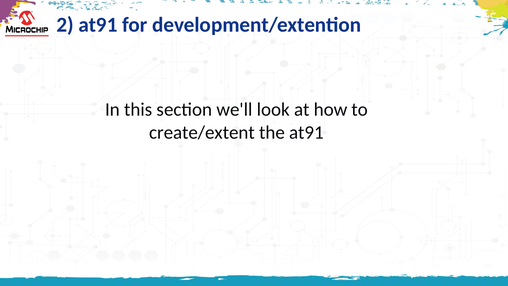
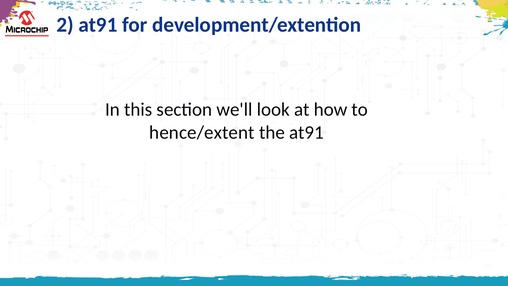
create/extent: create/extent -> hence/extent
